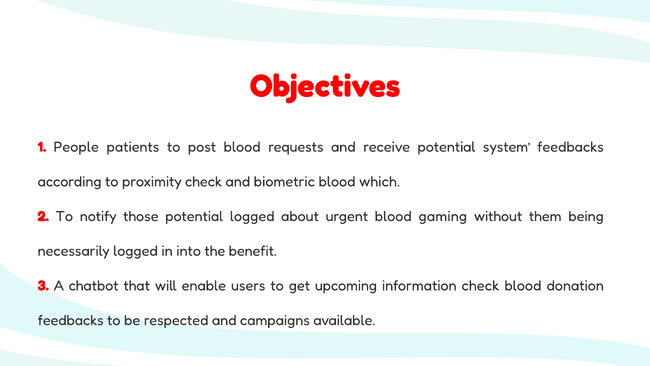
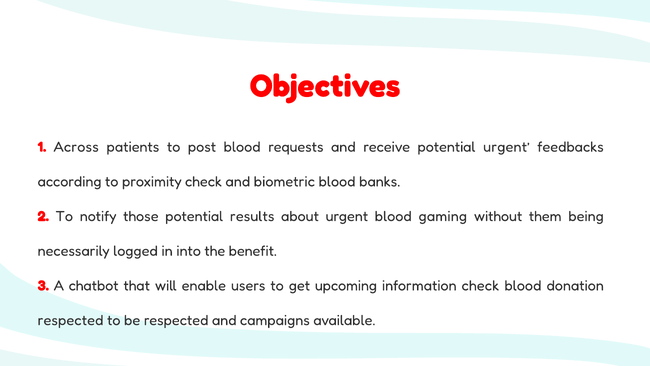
People: People -> Across
potential system: system -> urgent
which: which -> banks
potential logged: logged -> results
feedbacks at (71, 320): feedbacks -> respected
